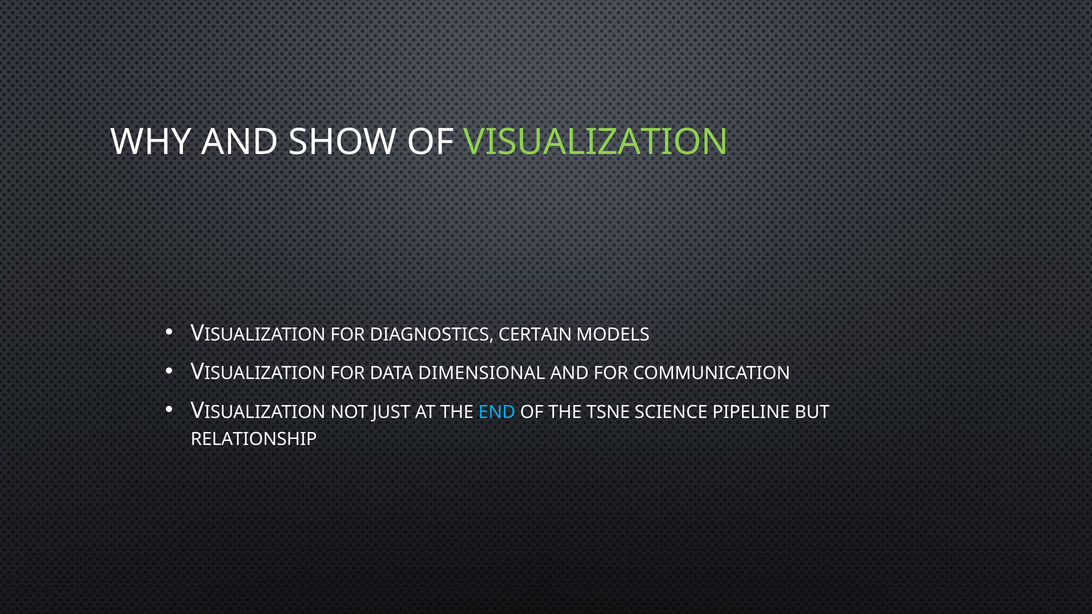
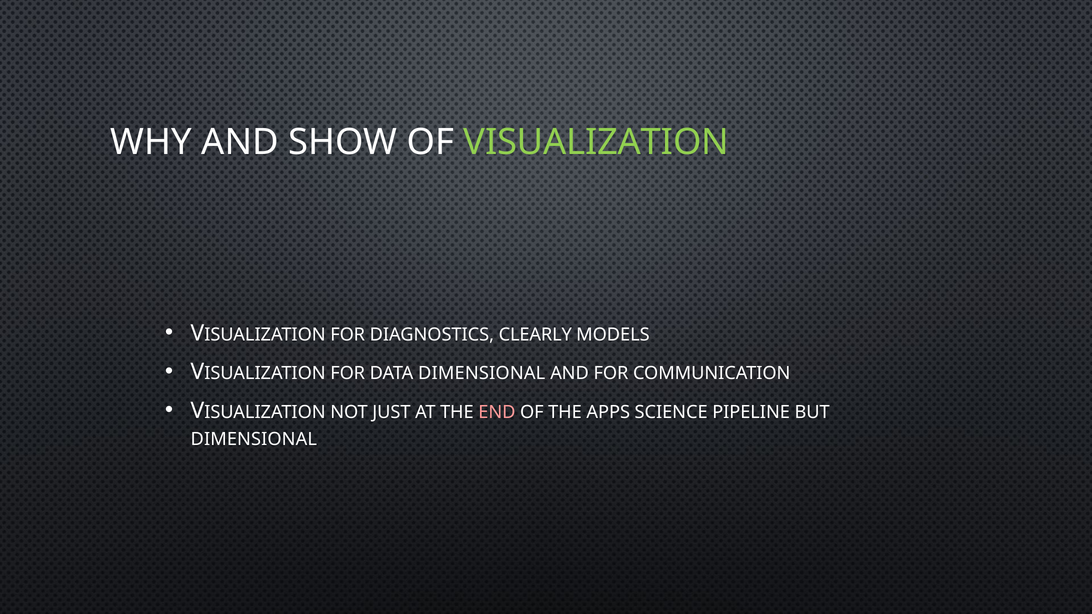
CERTAIN: CERTAIN -> CLEARLY
END colour: light blue -> pink
TSNE: TSNE -> APPS
RELATIONSHIP at (254, 440): RELATIONSHIP -> DIMENSIONAL
